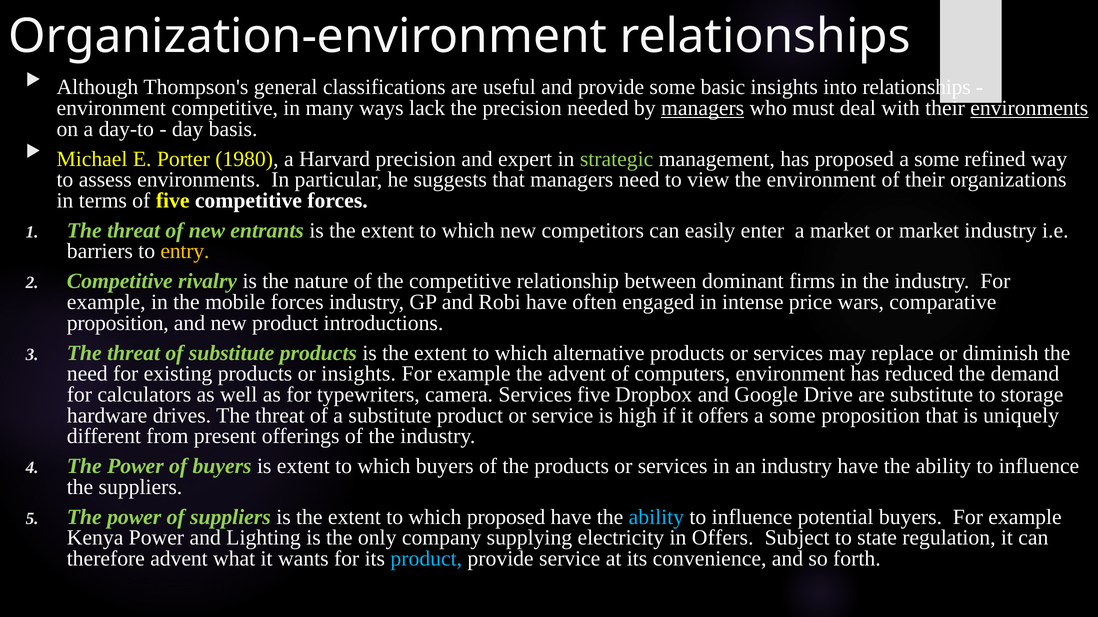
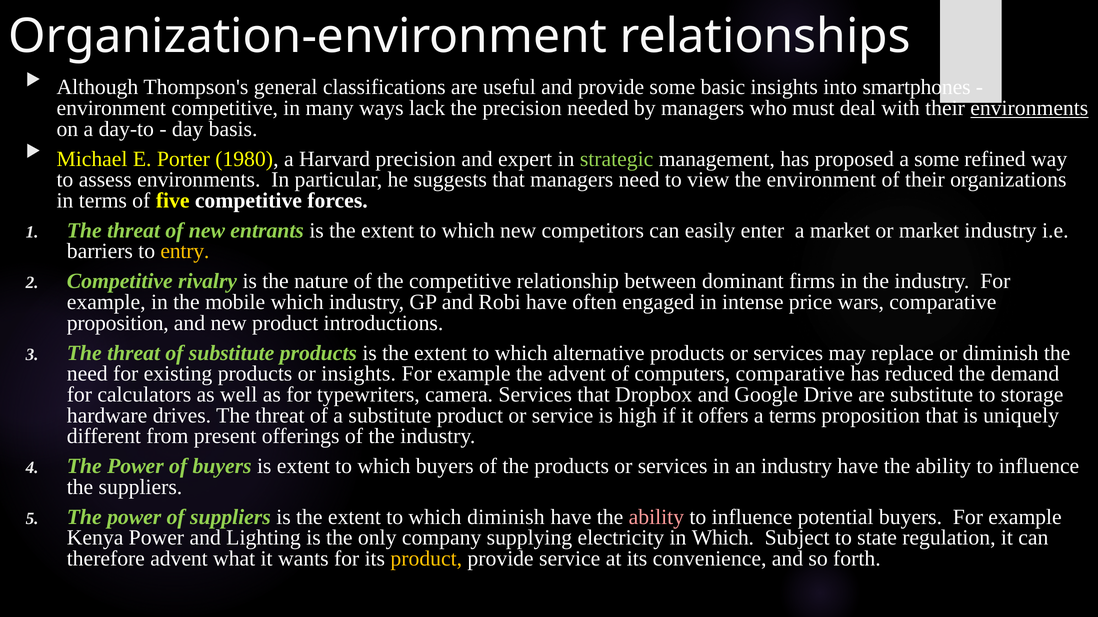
into relationships: relationships -> smartphones
managers at (703, 108) underline: present -> none
mobile forces: forces -> which
computers environment: environment -> comparative
Services five: five -> that
offers a some: some -> terms
which proposed: proposed -> diminish
ability at (656, 517) colour: light blue -> pink
in Offers: Offers -> Which
product at (426, 559) colour: light blue -> yellow
